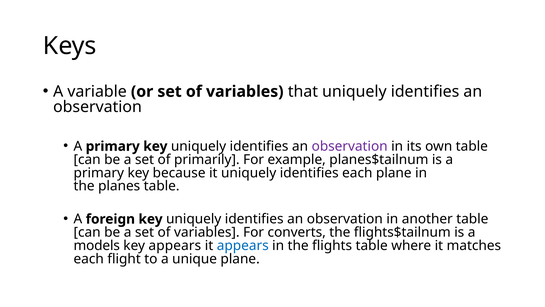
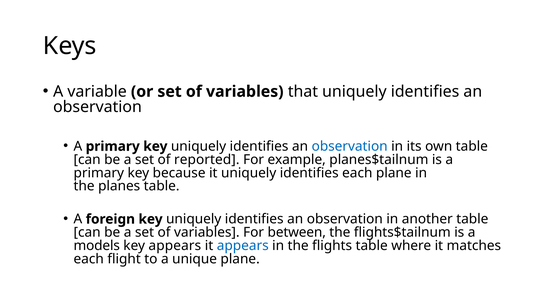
observation at (350, 146) colour: purple -> blue
primarily: primarily -> reported
converts: converts -> between
